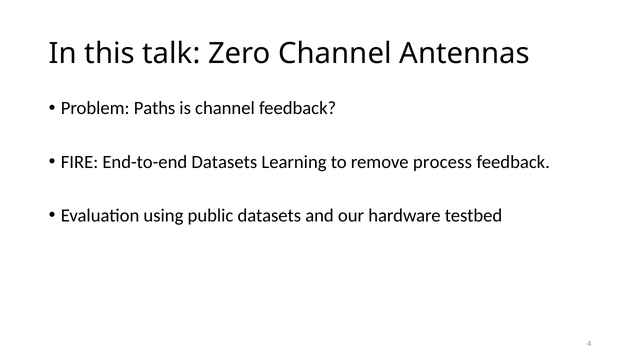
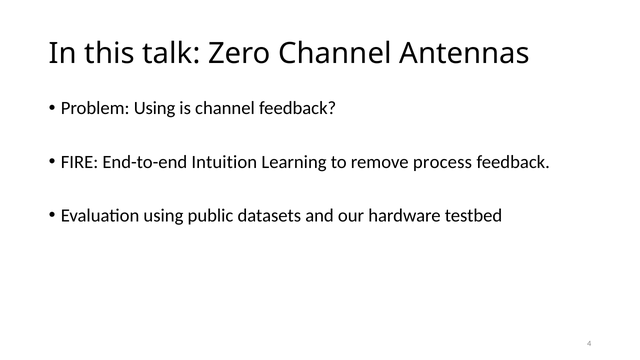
Problem Paths: Paths -> Using
End-to-end Datasets: Datasets -> Intuition
